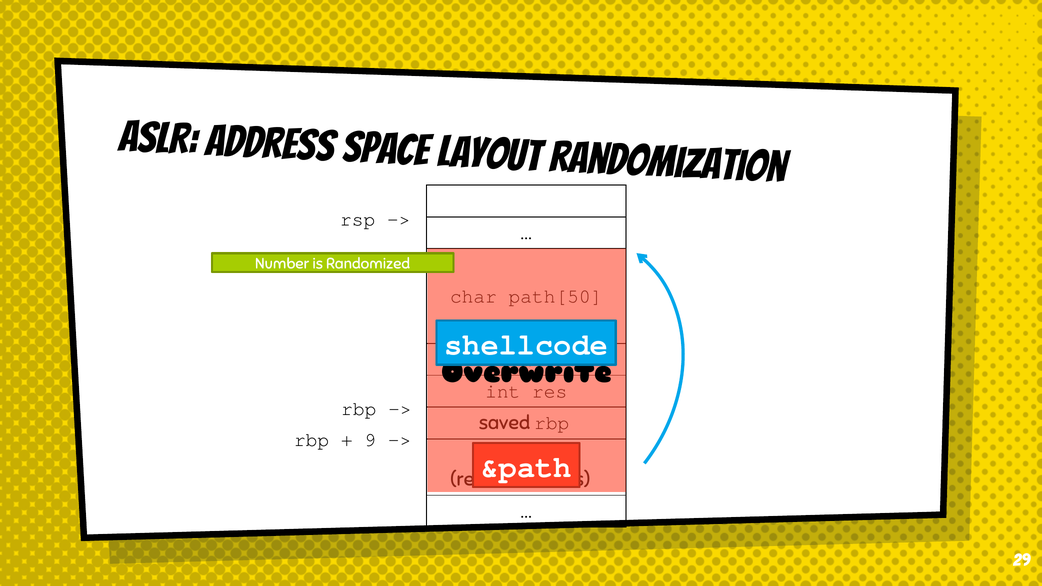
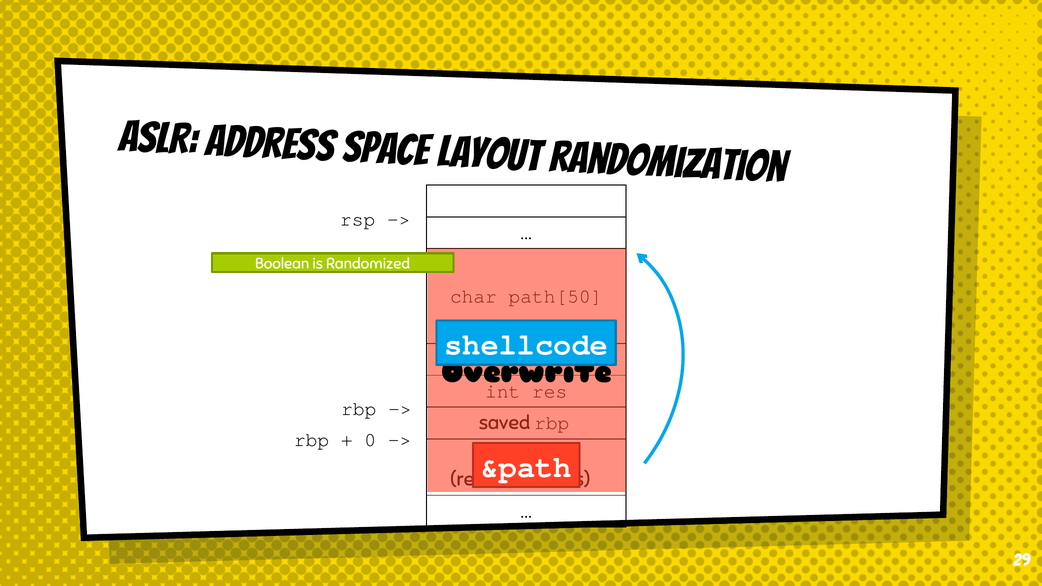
Number: Number -> Boolean
9: 9 -> 0
